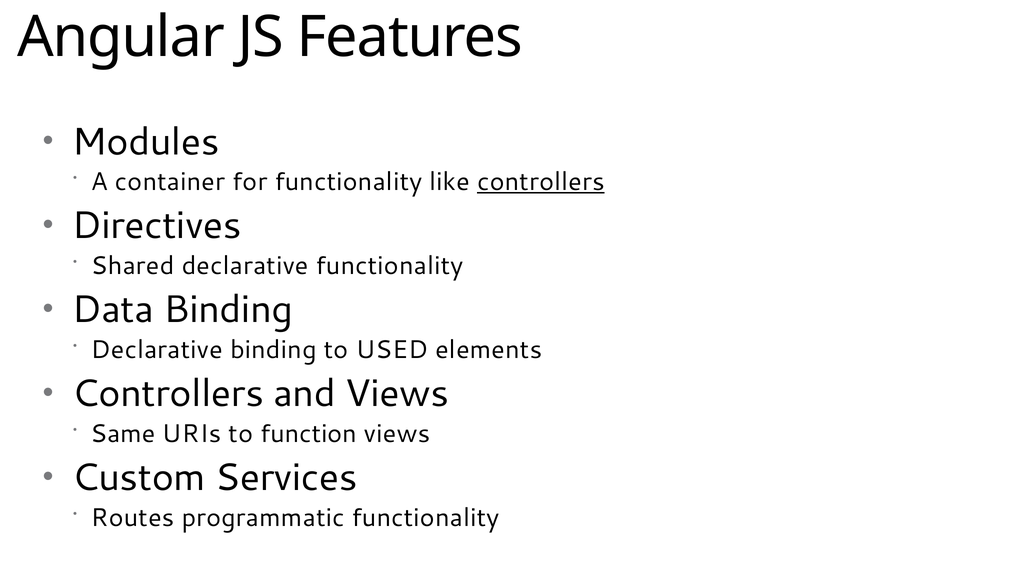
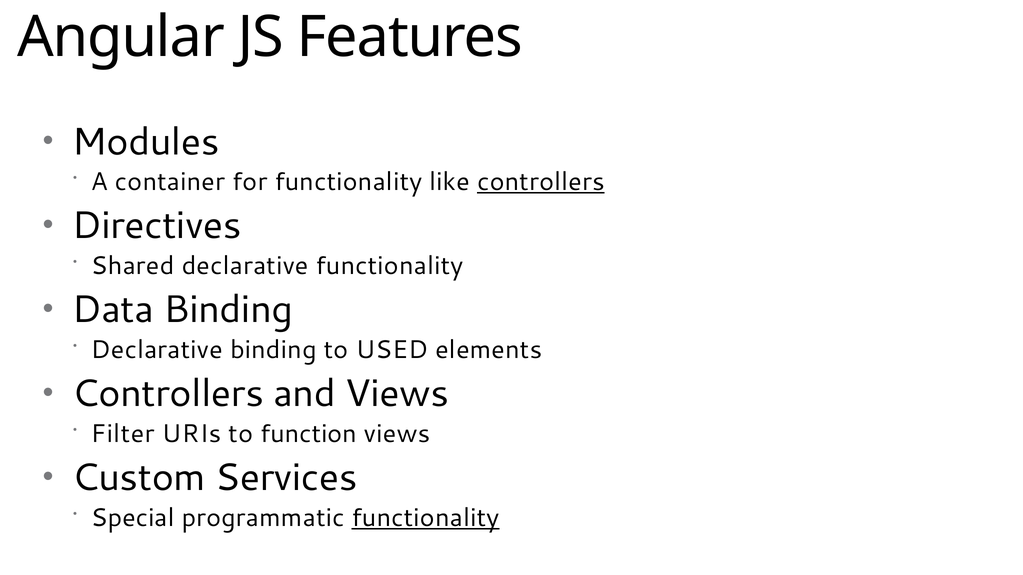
Same: Same -> Filter
Routes: Routes -> Special
functionality at (426, 518) underline: none -> present
